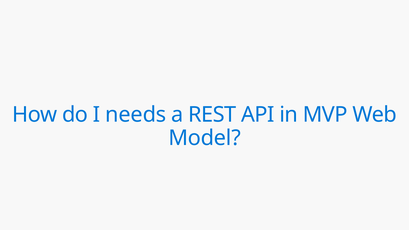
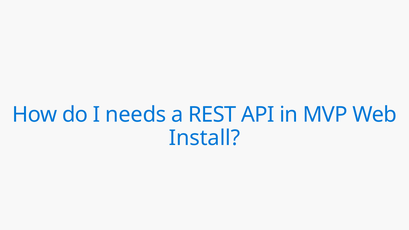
Model: Model -> Install
